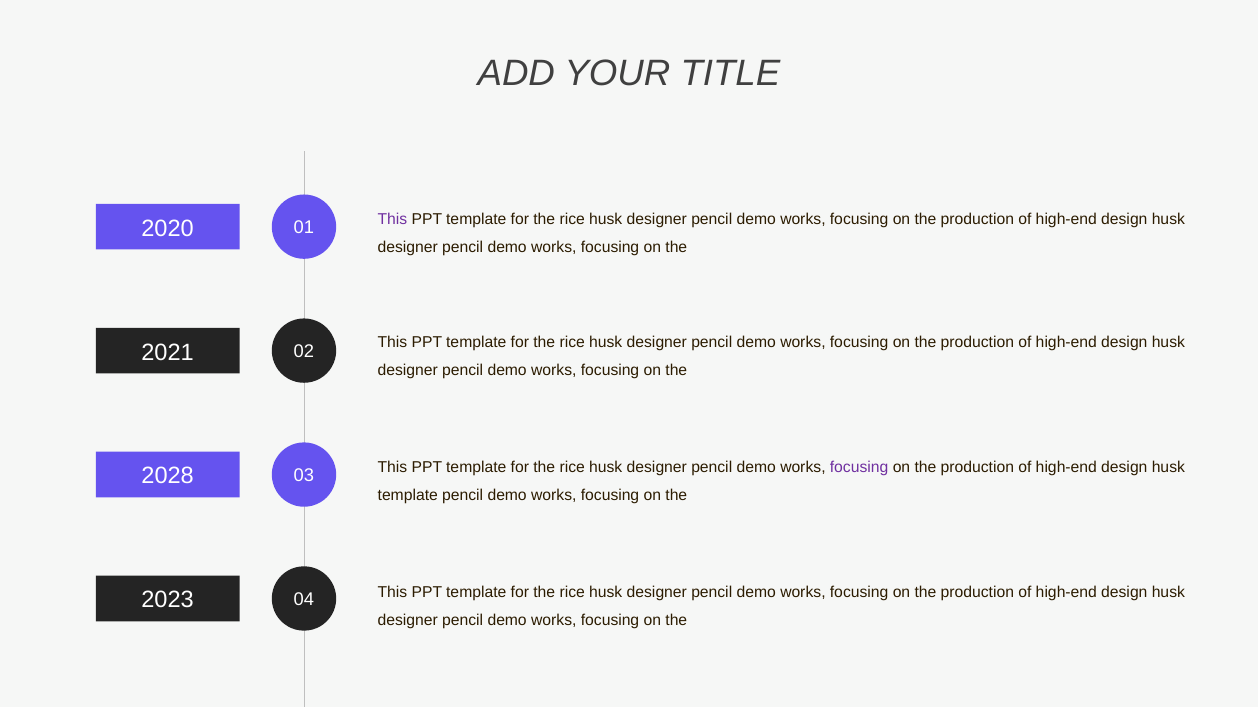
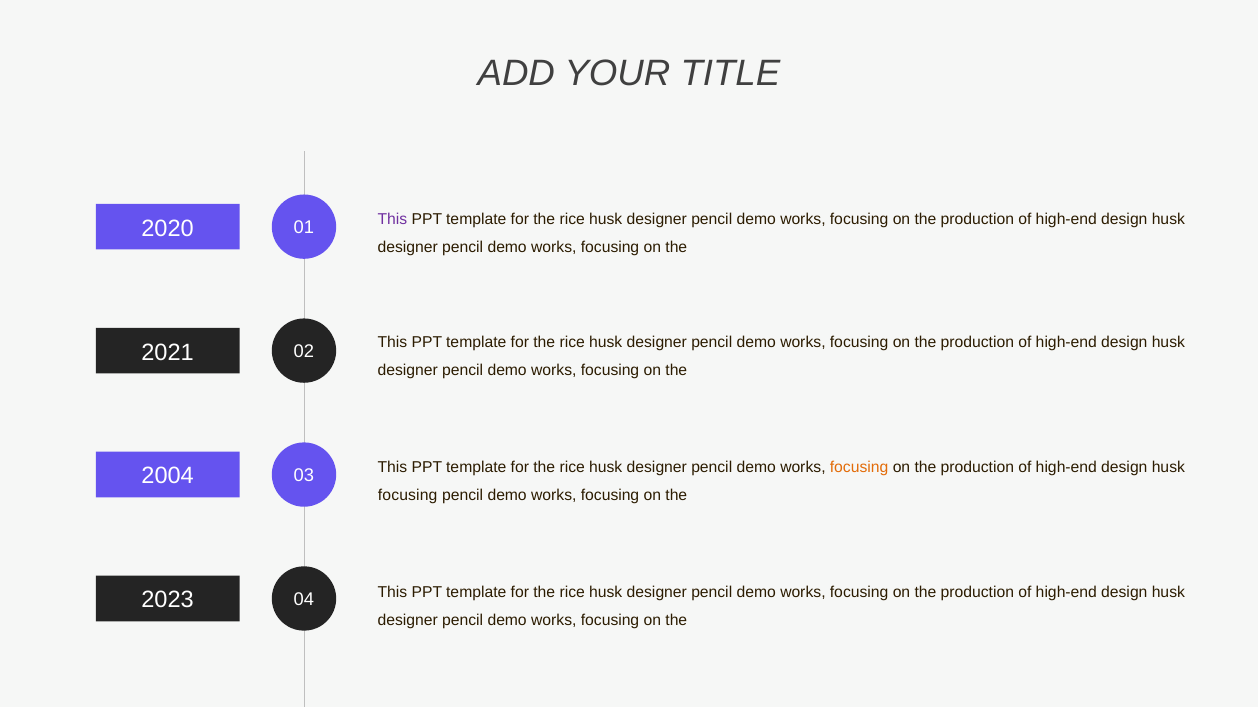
focusing at (859, 467) colour: purple -> orange
2028: 2028 -> 2004
template at (408, 496): template -> focusing
